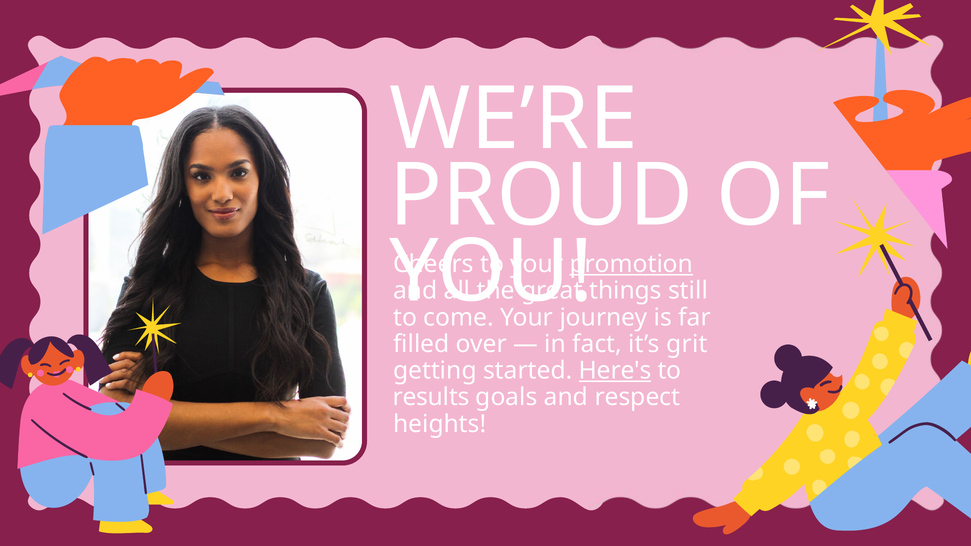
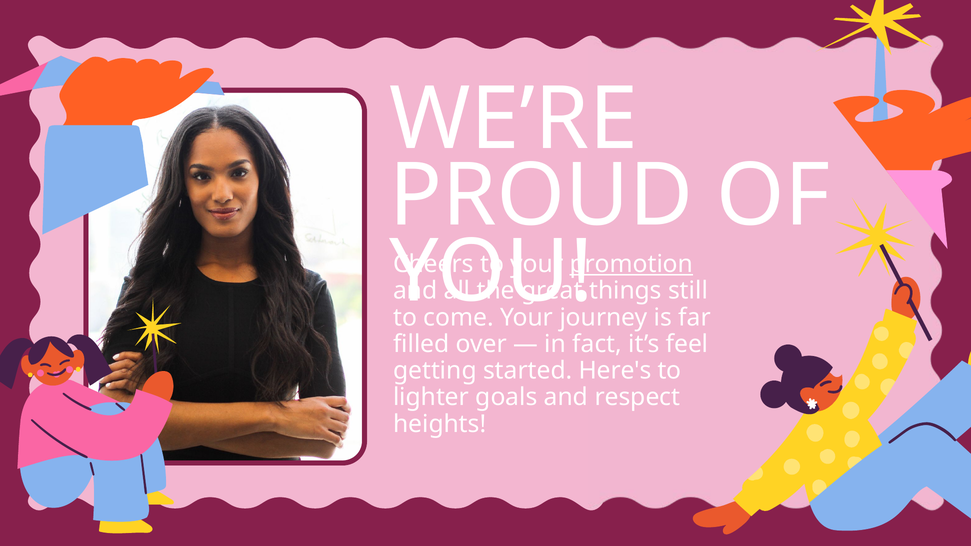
grit: grit -> feel
Here's underline: present -> none
results: results -> lighter
